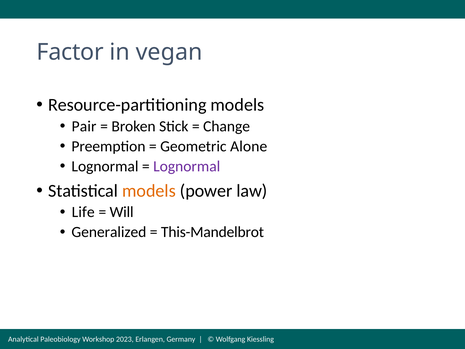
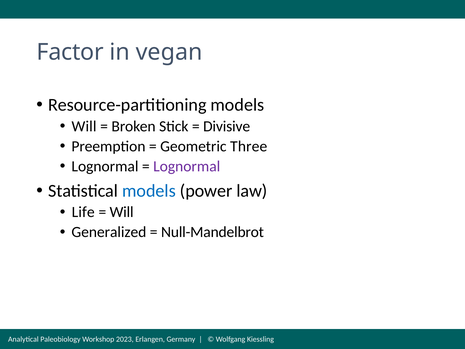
Pair at (84, 126): Pair -> Will
Change: Change -> Divisive
Alone: Alone -> Three
models at (149, 191) colour: orange -> blue
This-Mandelbrot: This-Mandelbrot -> Null-Mandelbrot
